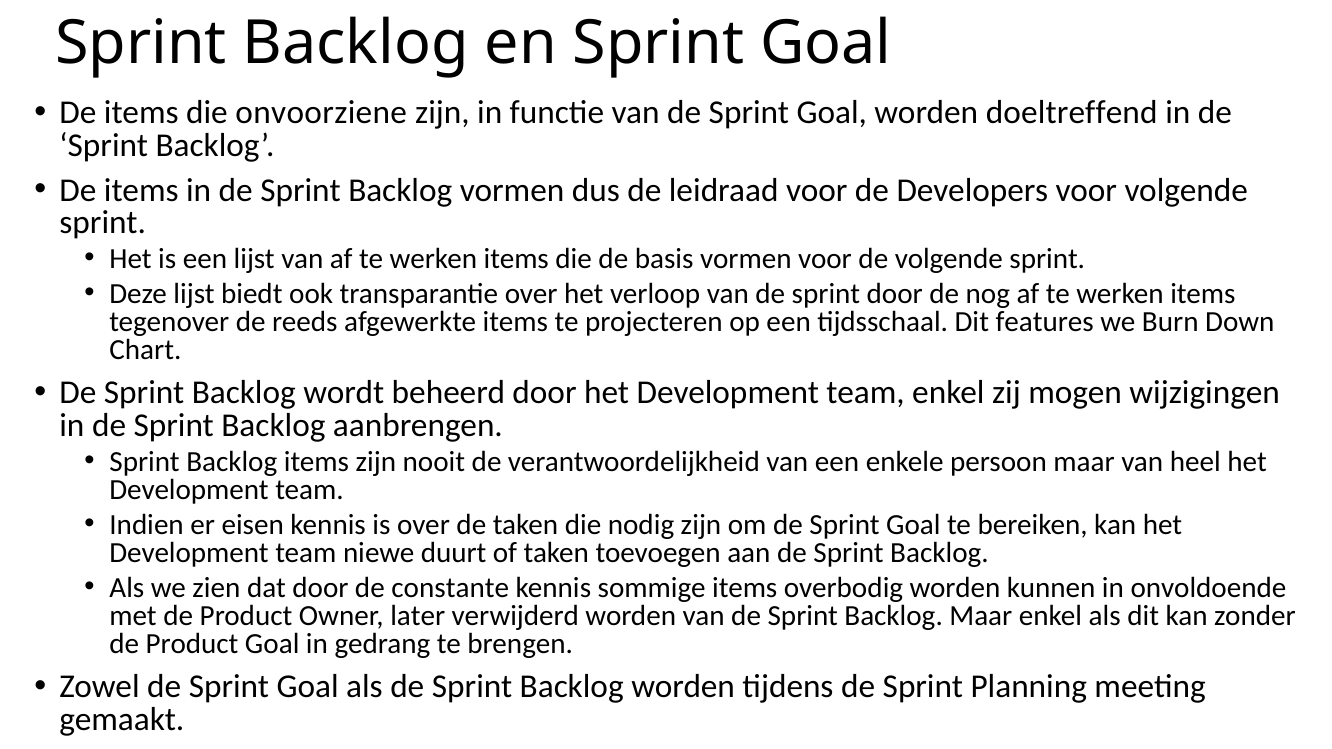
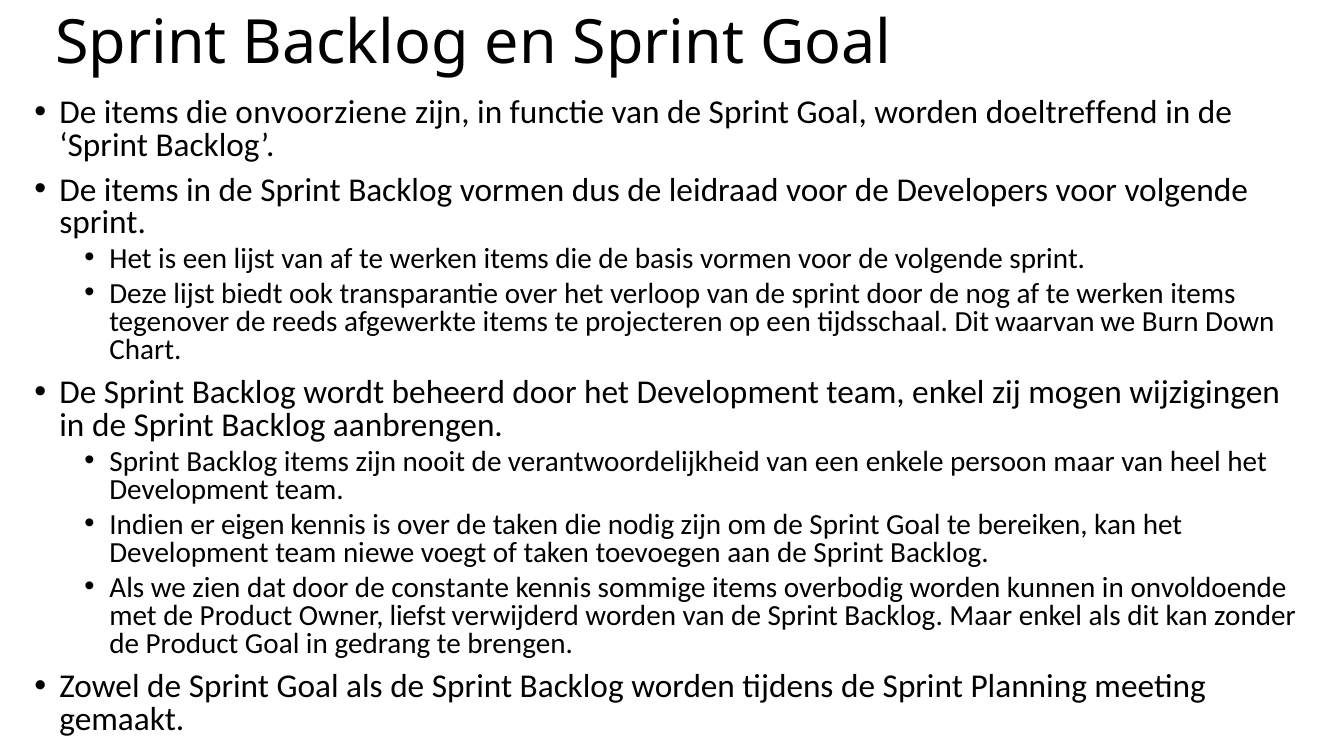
features: features -> waarvan
eisen: eisen -> eigen
duurt: duurt -> voegt
later: later -> liefst
